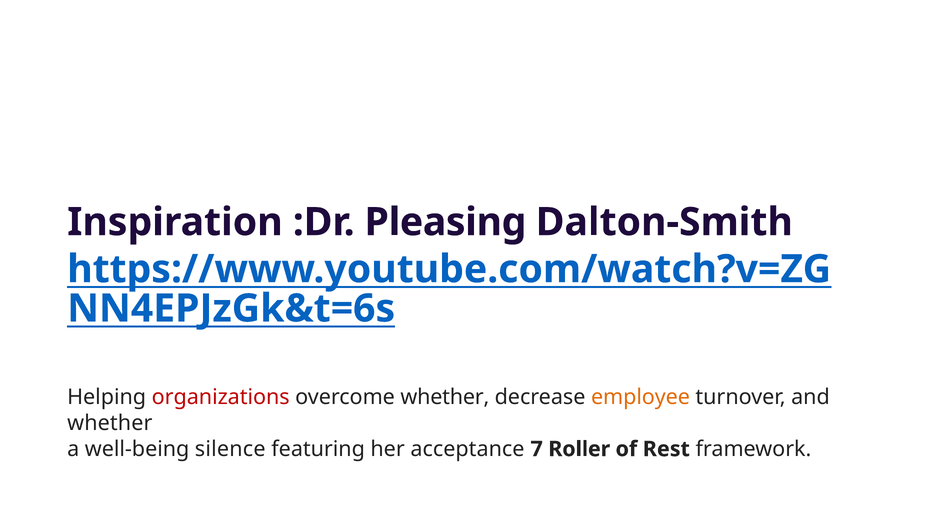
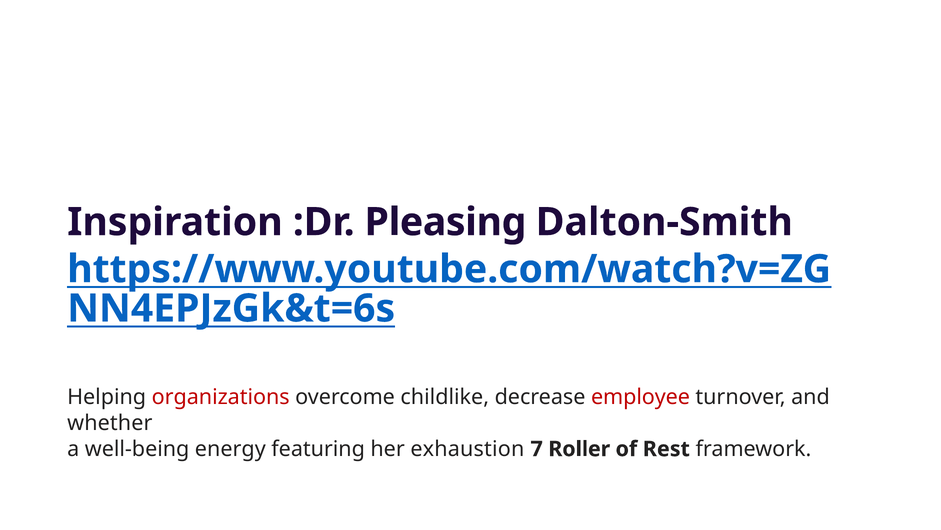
overcome whether: whether -> childlike
employee colour: orange -> red
silence: silence -> energy
acceptance: acceptance -> exhaustion
